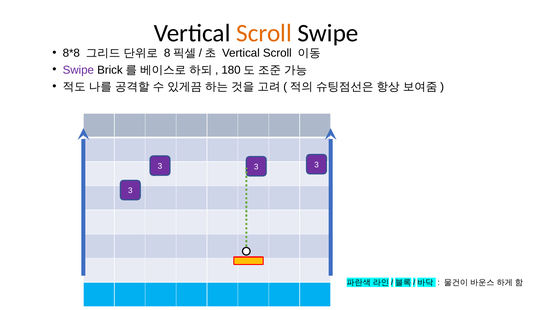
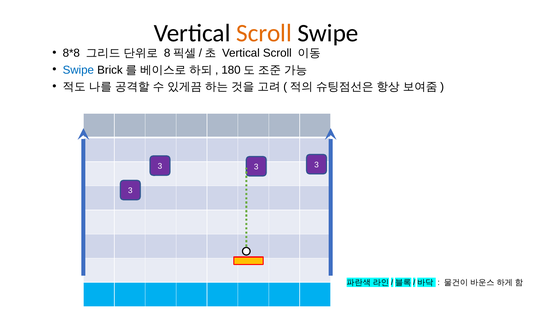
Swipe at (78, 70) colour: purple -> blue
